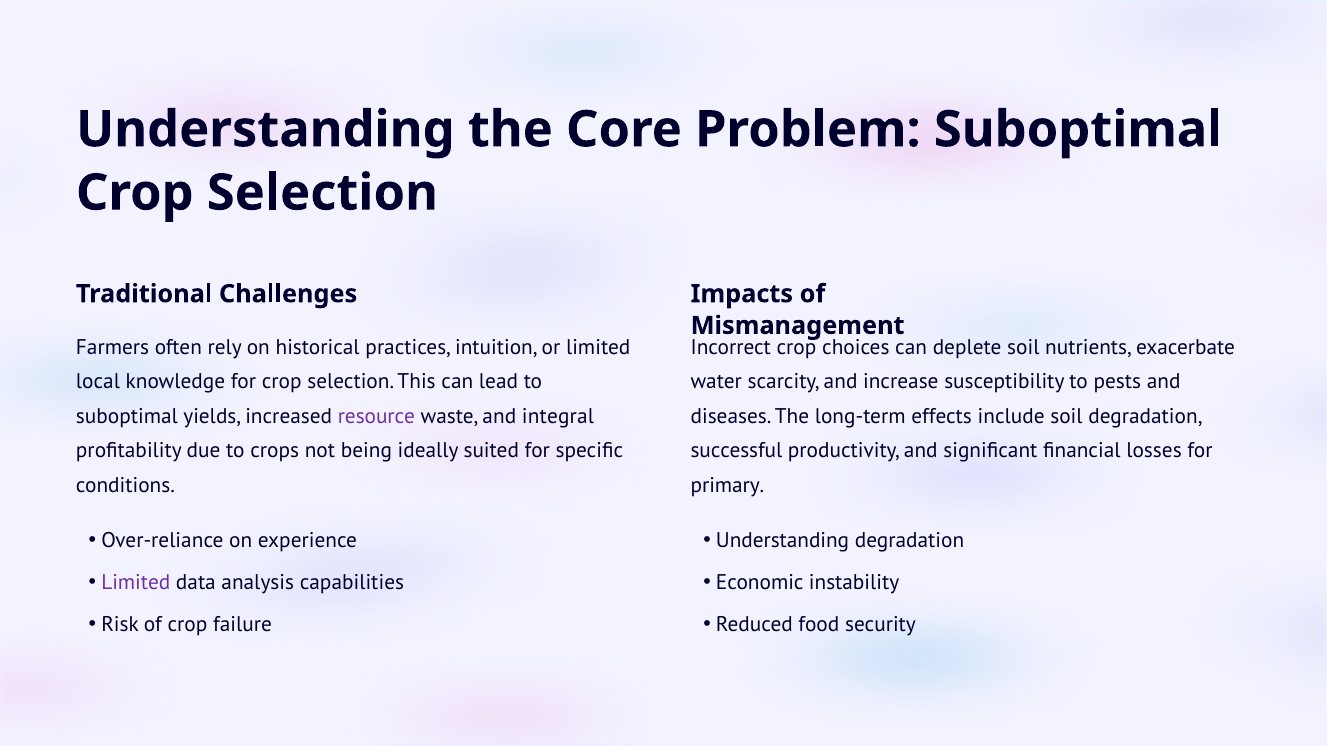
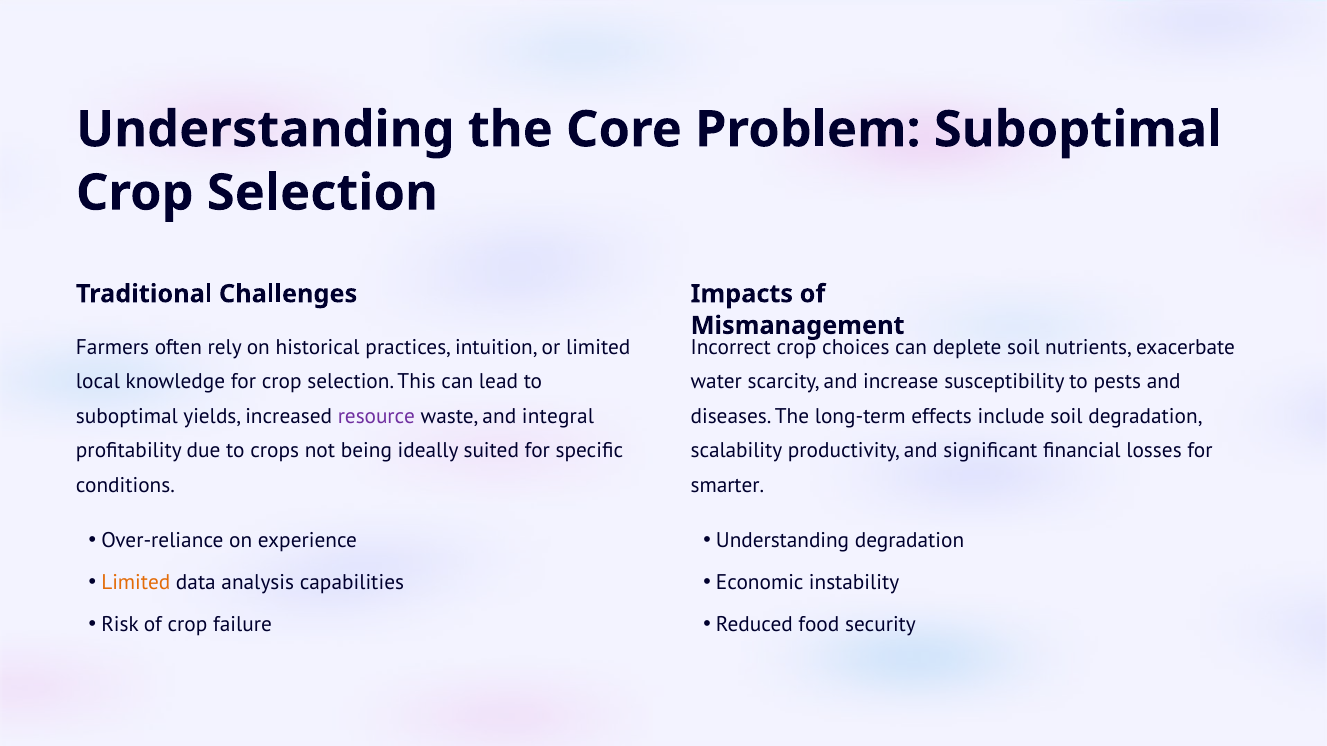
successful: successful -> scalability
primary: primary -> smarter
Limited at (136, 583) colour: purple -> orange
